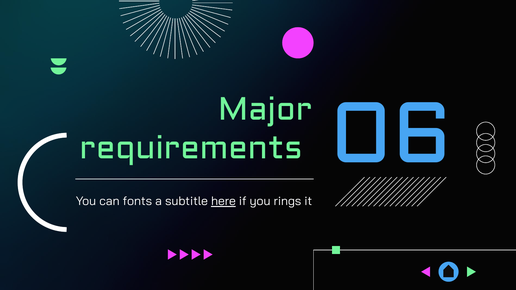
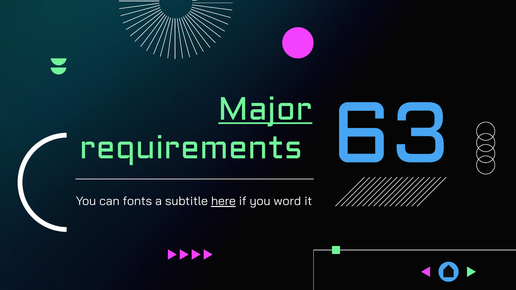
Major underline: none -> present
06: 06 -> 63
rings: rings -> word
